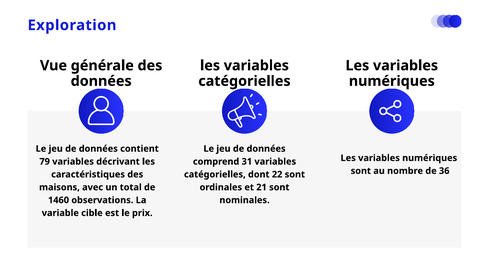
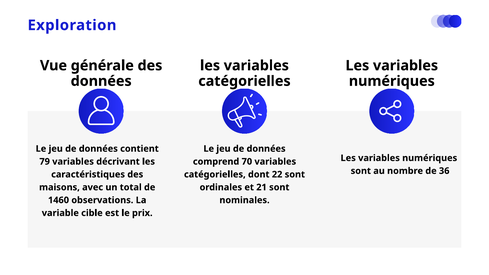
31: 31 -> 70
